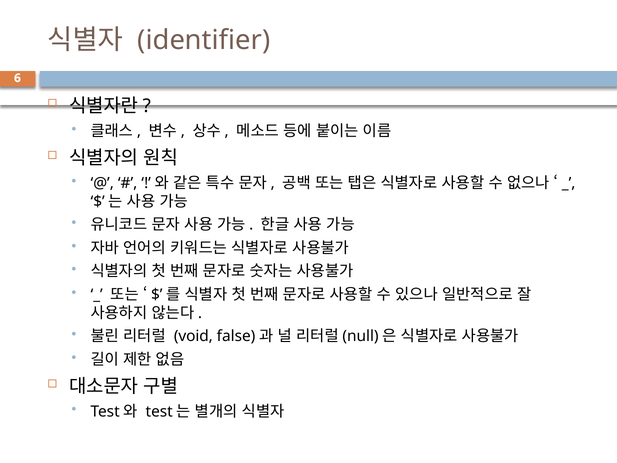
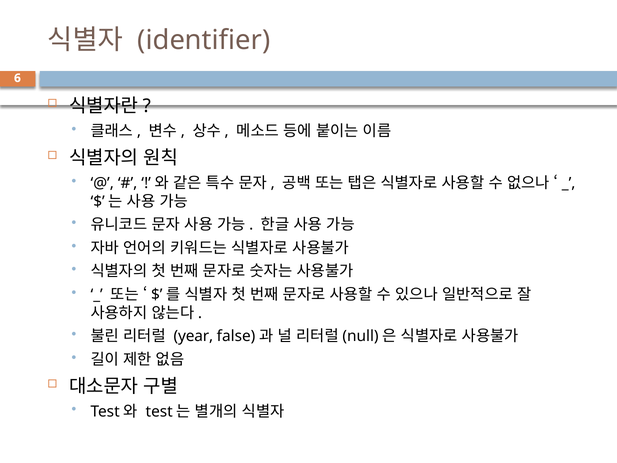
void: void -> year
